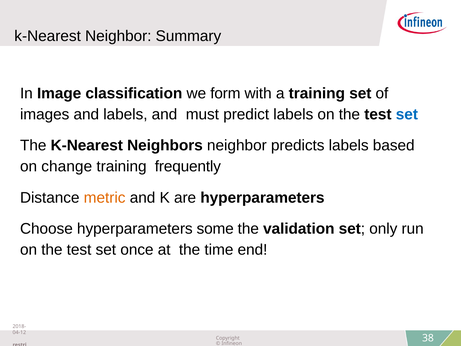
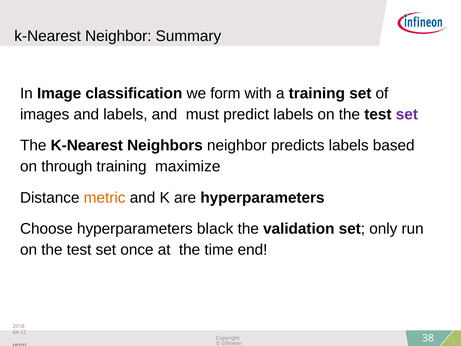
set at (407, 114) colour: blue -> purple
change: change -> through
frequently: frequently -> maximize
some: some -> black
